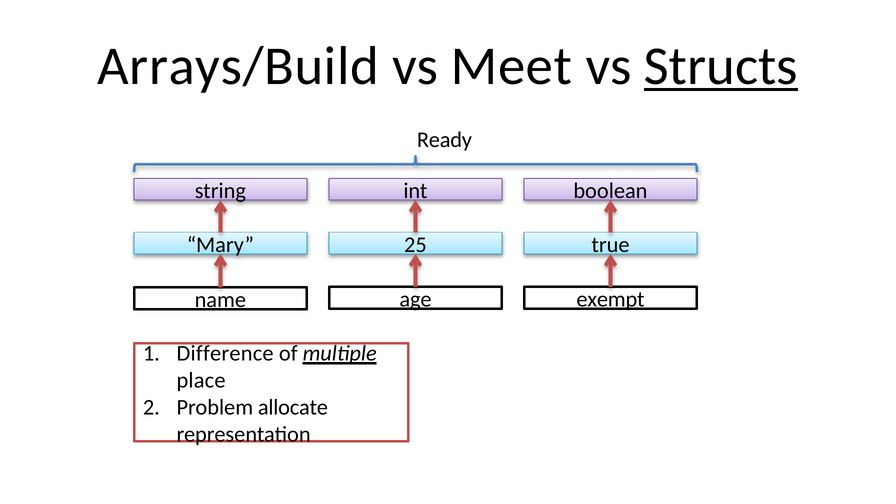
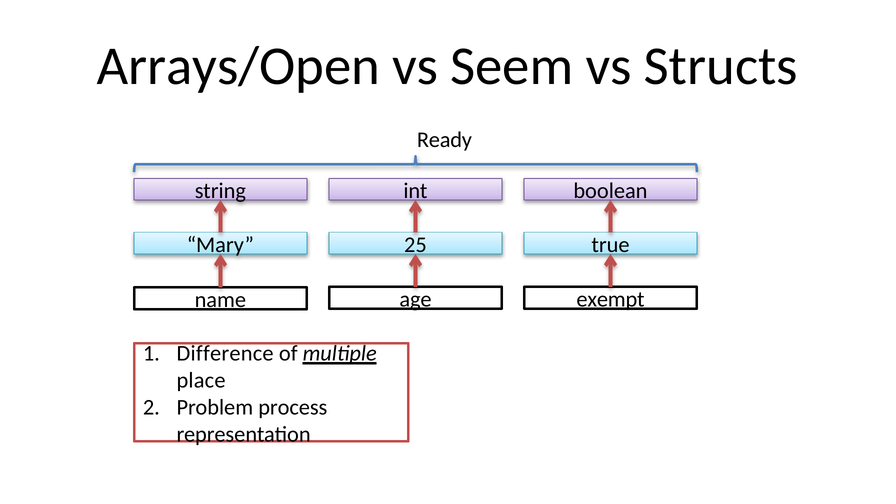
Arrays/Build: Arrays/Build -> Arrays/Open
Meet: Meet -> Seem
Structs underline: present -> none
allocate: allocate -> process
